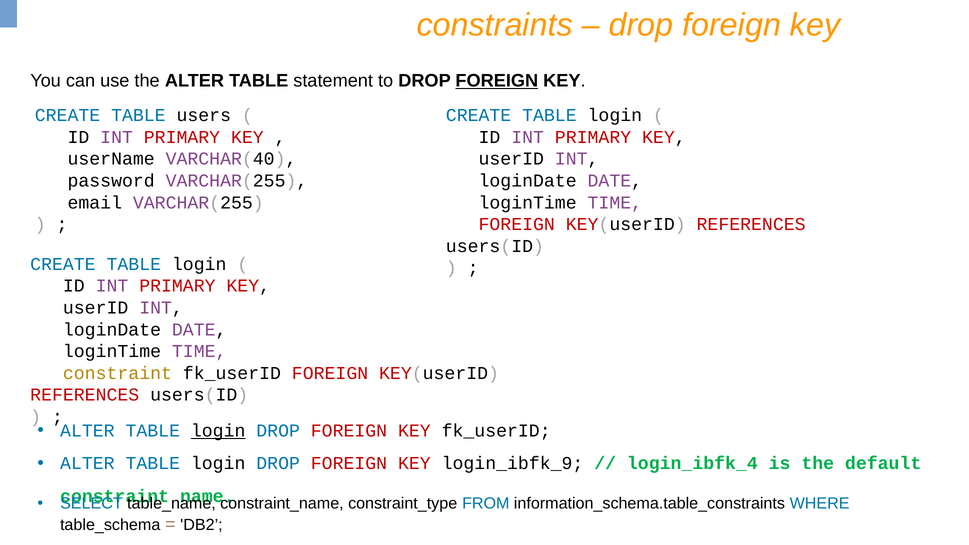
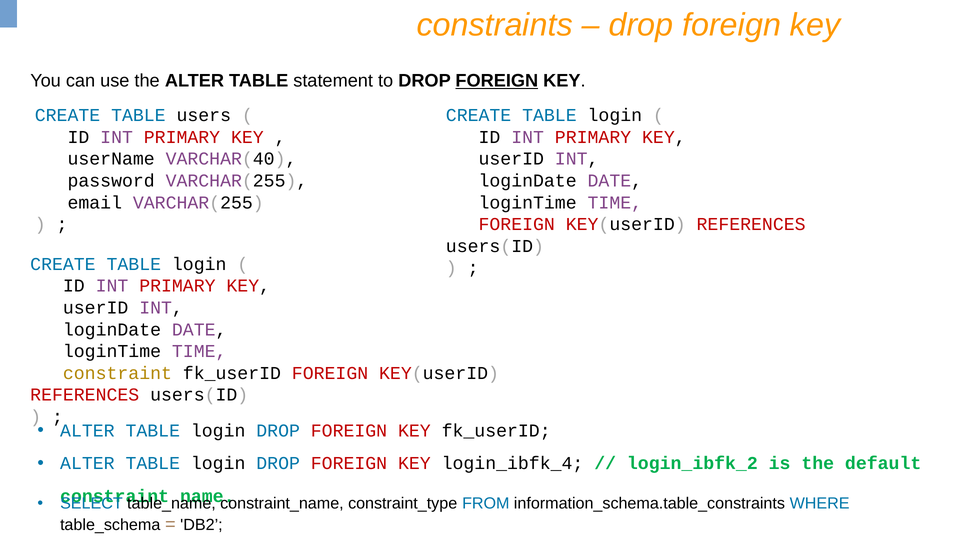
login at (218, 431) underline: present -> none
login_ibfk_9: login_ibfk_9 -> login_ibfk_4
login_ibfk_4: login_ibfk_4 -> login_ibfk_2
